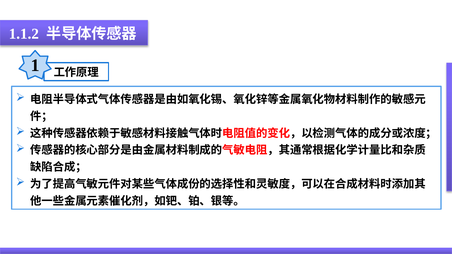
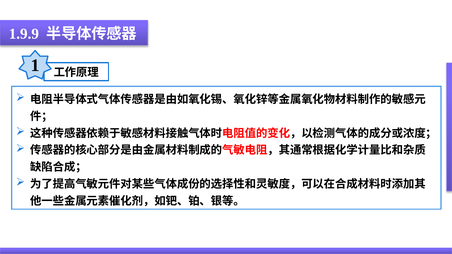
1.1.2: 1.1.2 -> 1.9.9
